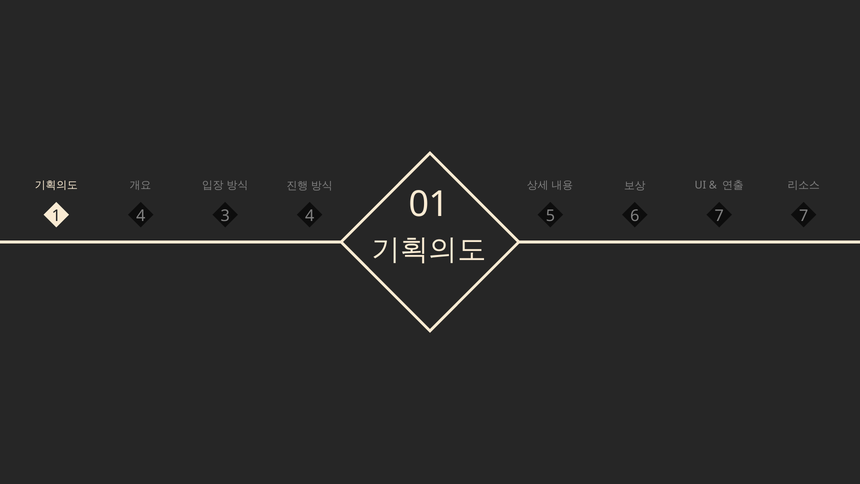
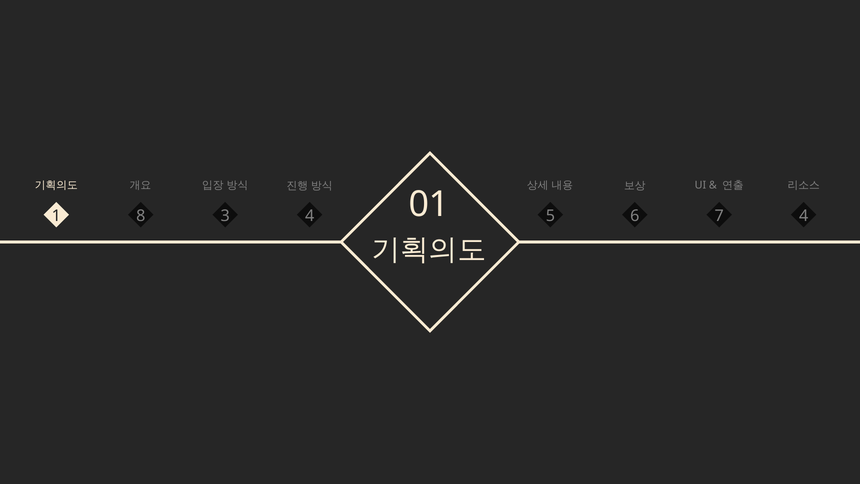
1 4: 4 -> 8
4 7: 7 -> 4
